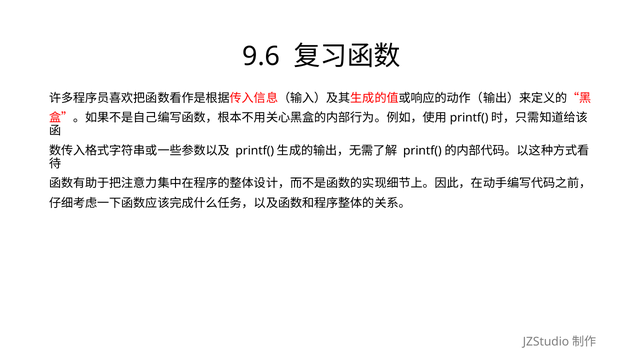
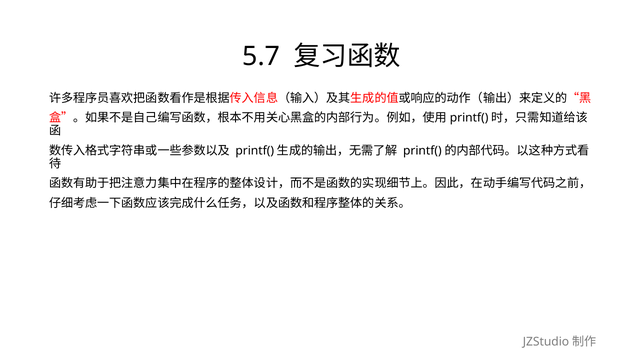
9.6: 9.6 -> 5.7
